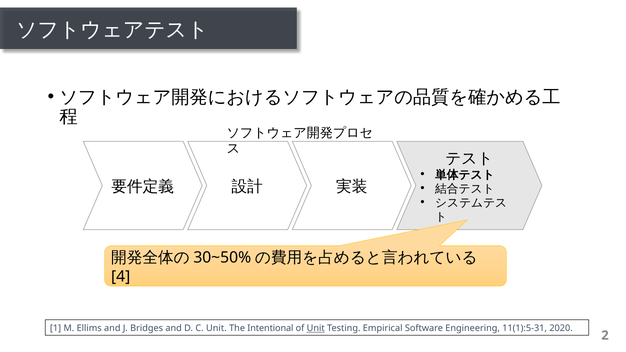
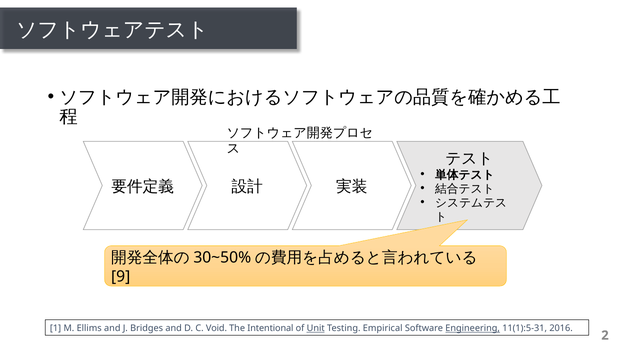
4: 4 -> 9
C Unit: Unit -> Void
Engineering underline: none -> present
2020: 2020 -> 2016
